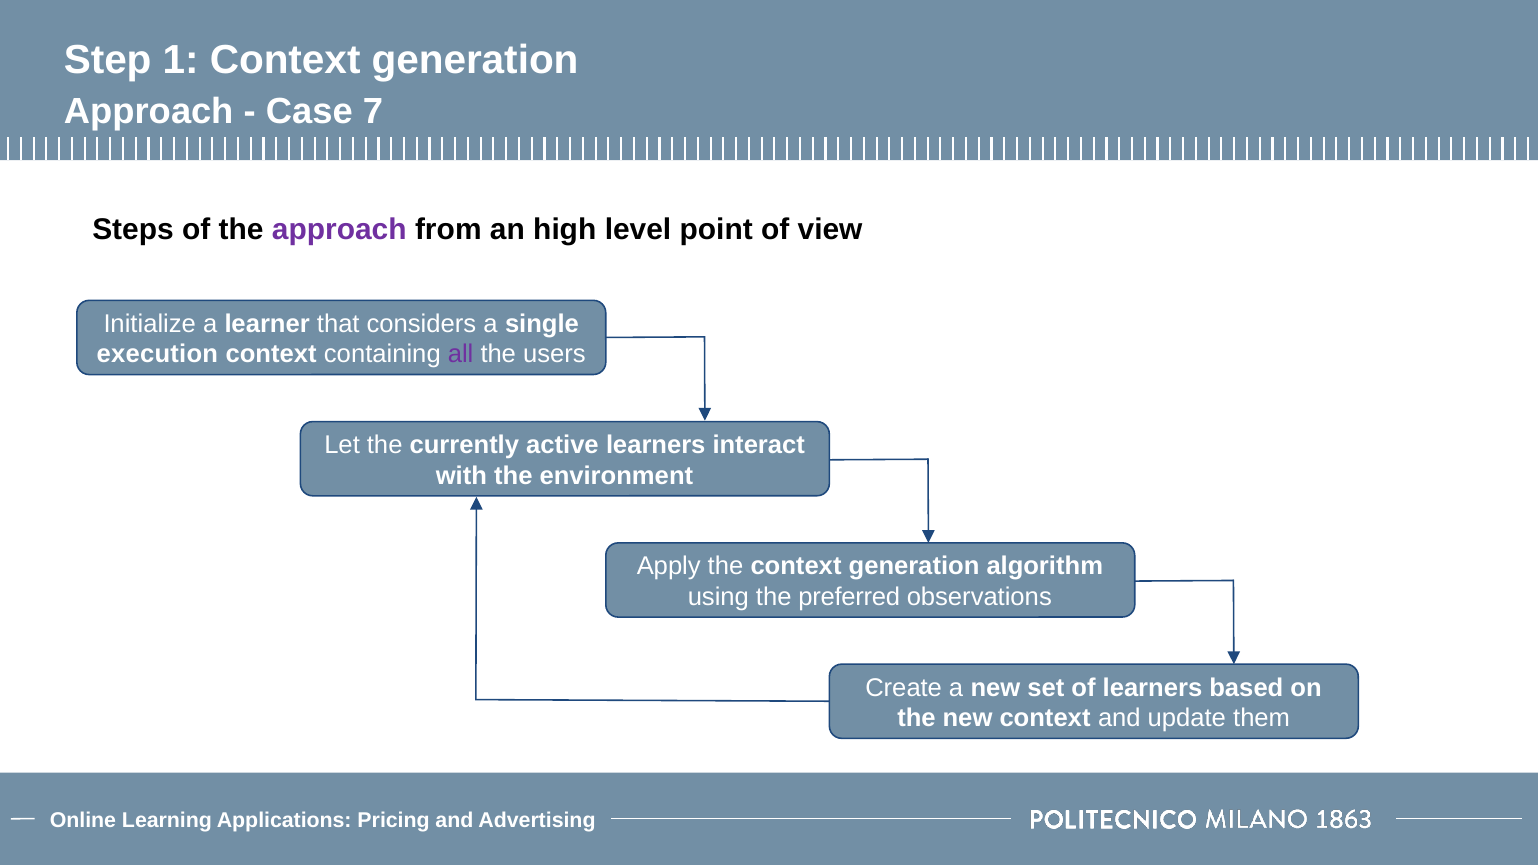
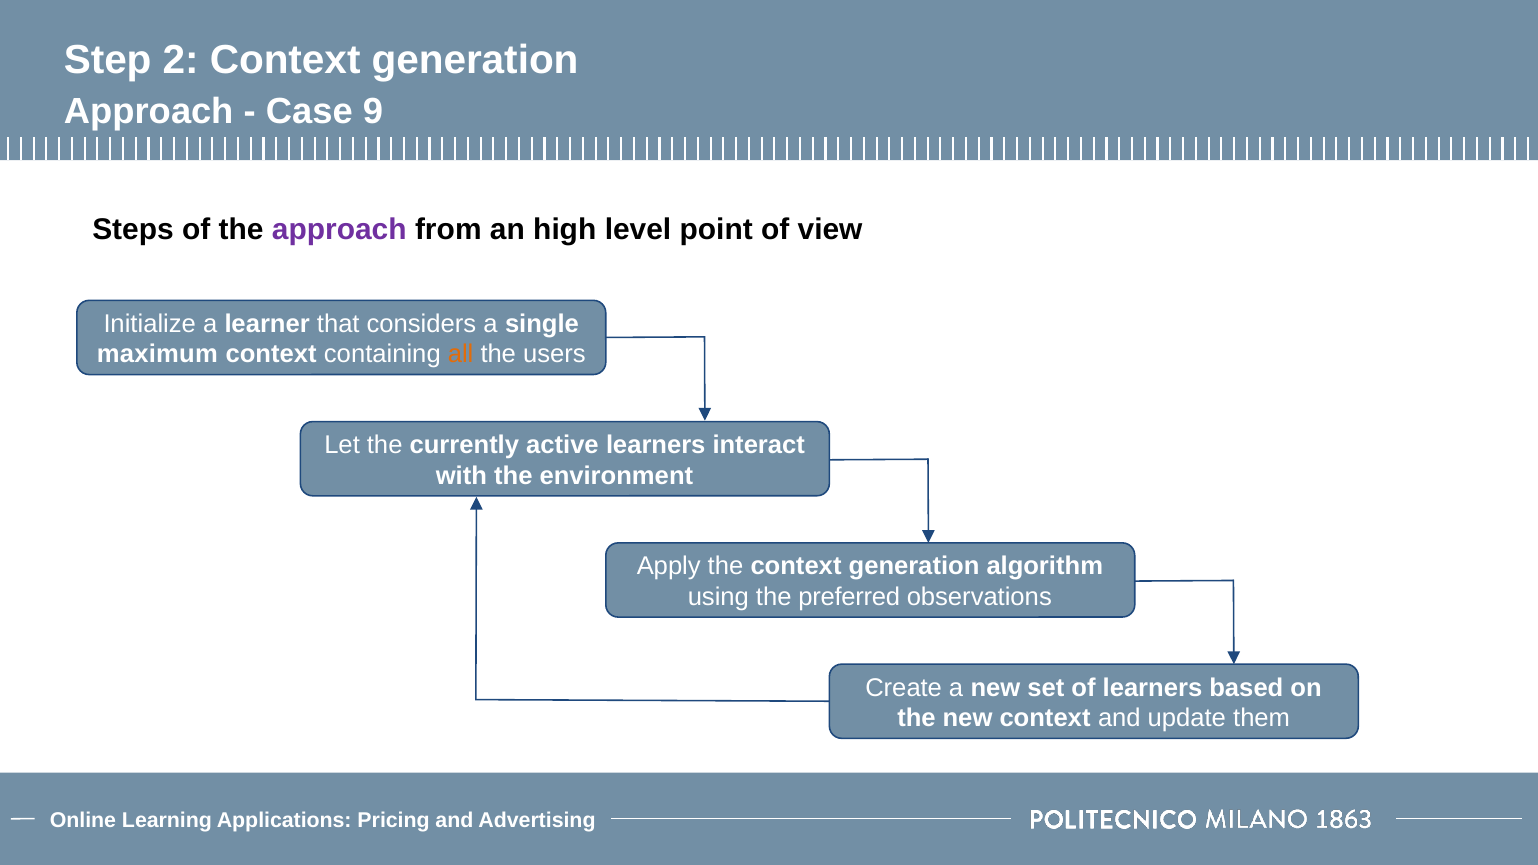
1: 1 -> 2
7: 7 -> 9
execution: execution -> maximum
all colour: purple -> orange
